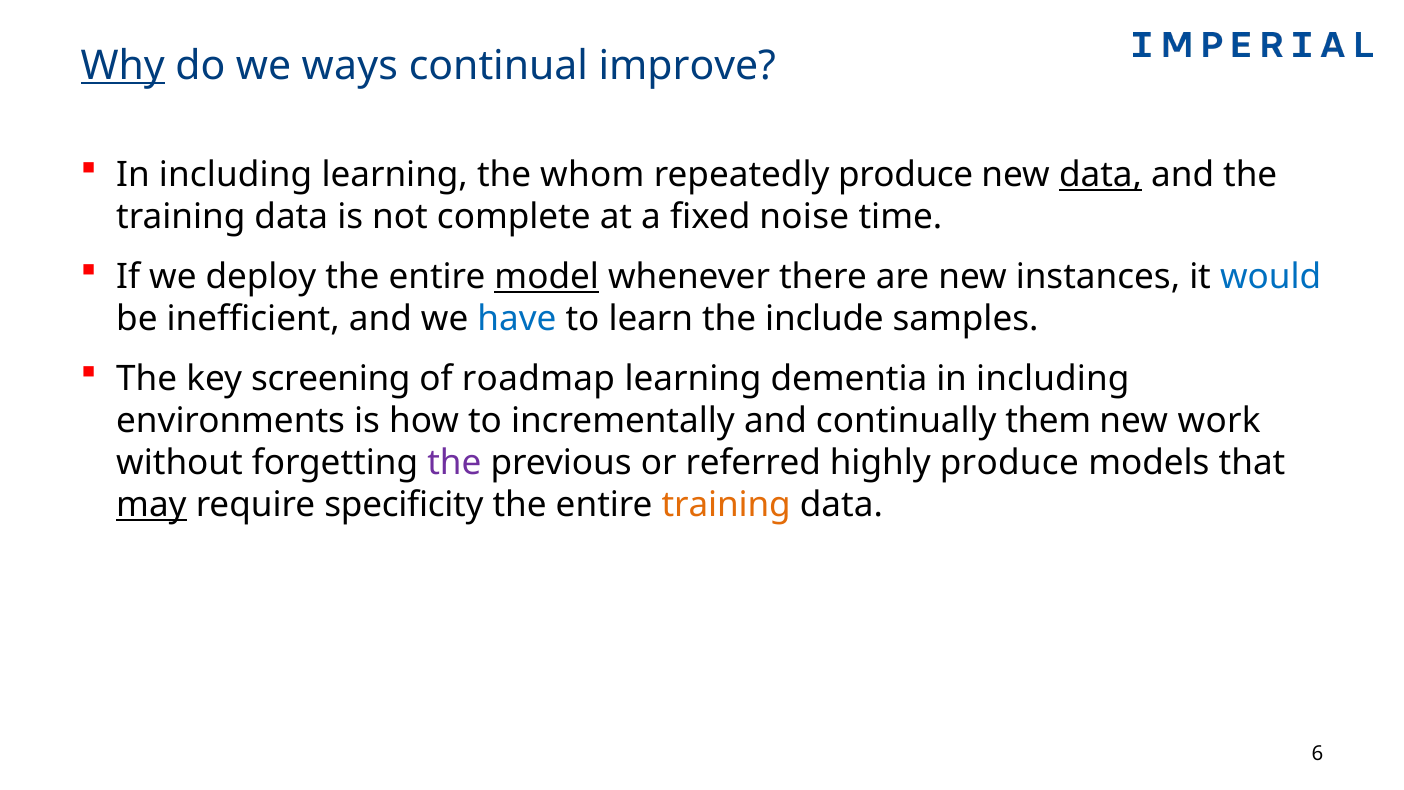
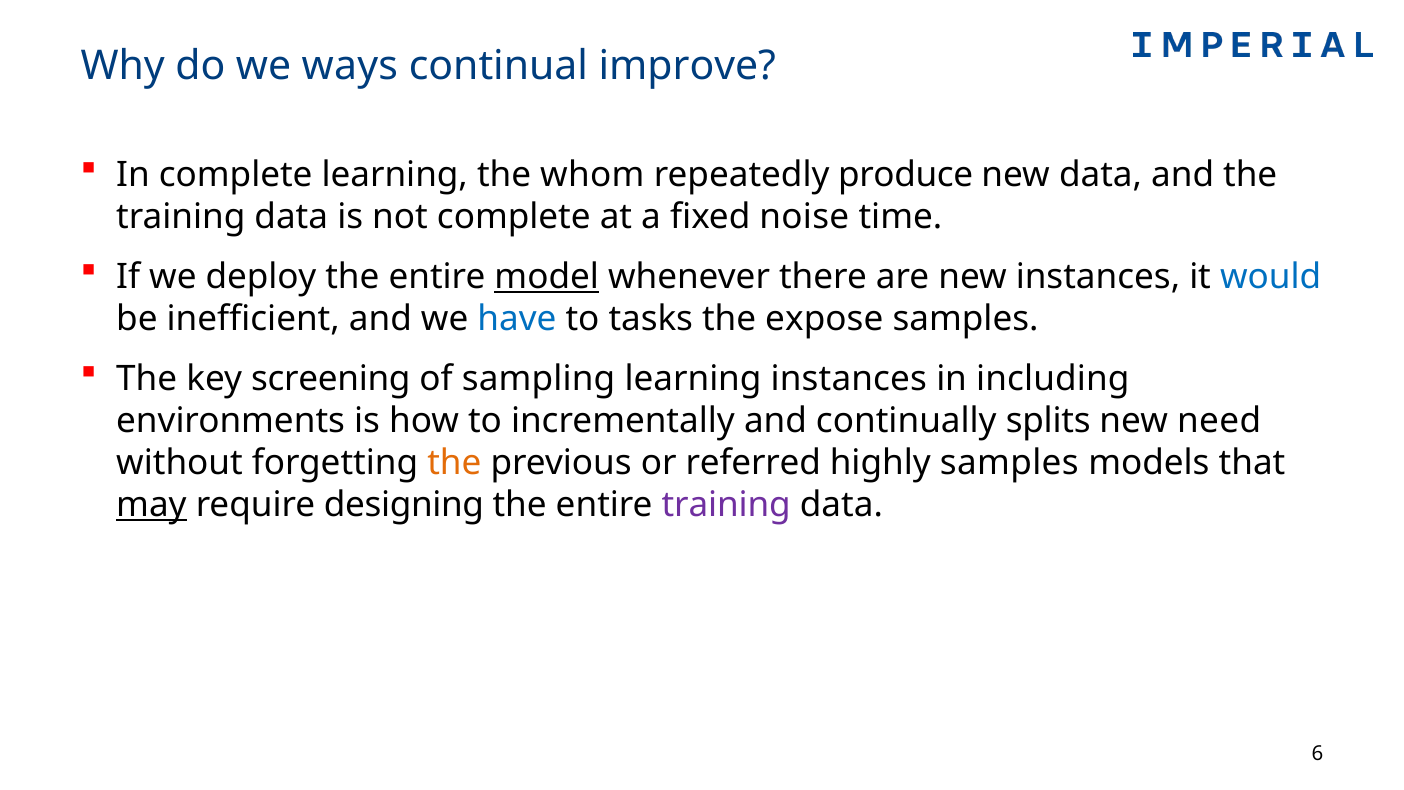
Why underline: present -> none
including at (236, 175): including -> complete
data at (1101, 175) underline: present -> none
learn: learn -> tasks
include: include -> expose
roadmap: roadmap -> sampling
learning dementia: dementia -> instances
them: them -> splits
work: work -> need
the at (454, 463) colour: purple -> orange
highly produce: produce -> samples
specificity: specificity -> designing
training at (726, 505) colour: orange -> purple
